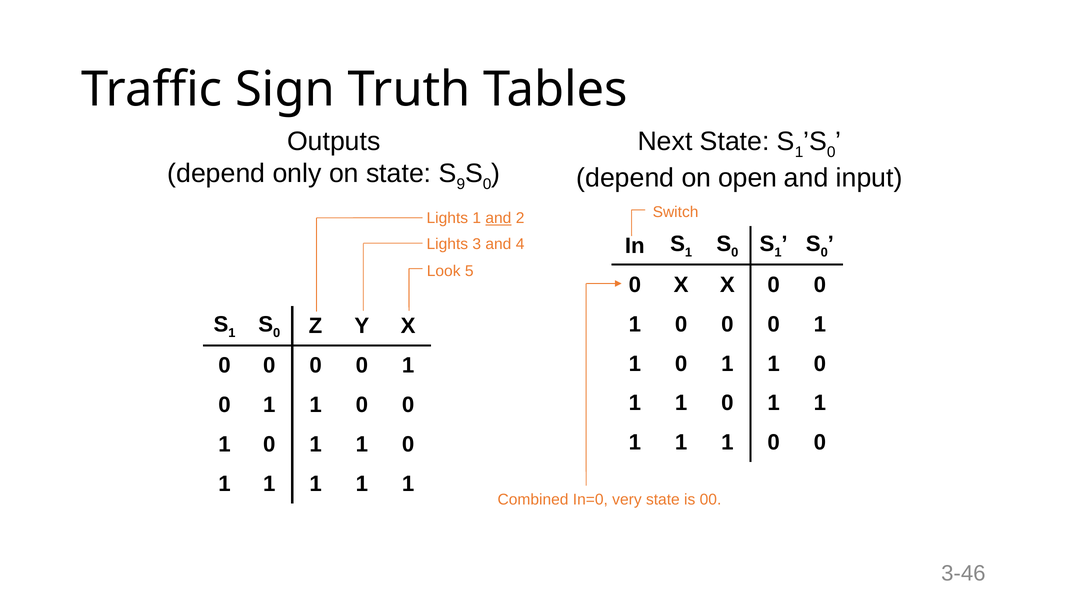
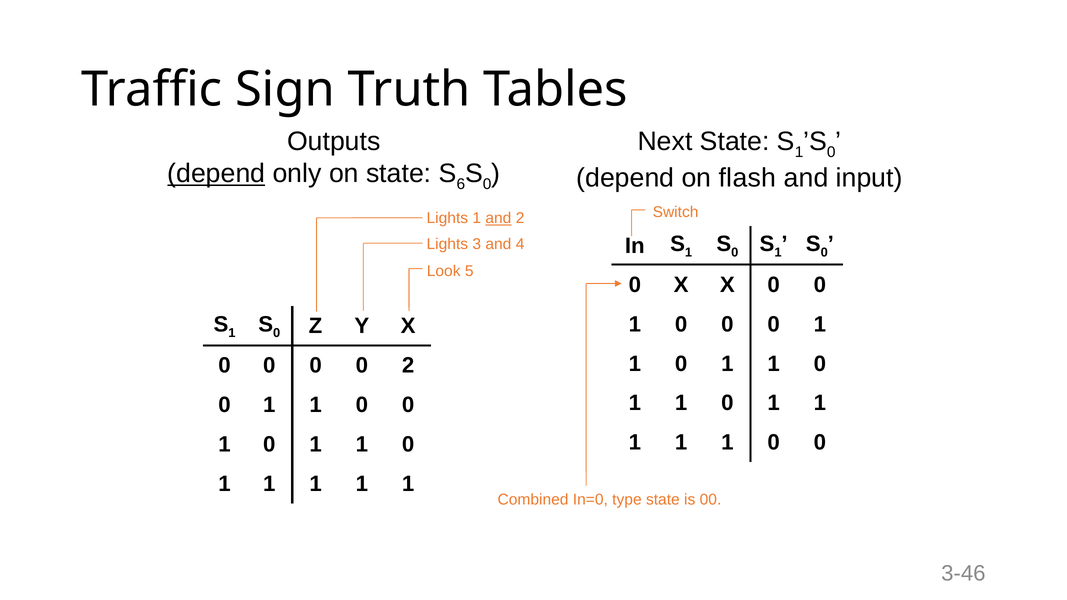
depend at (216, 174) underline: none -> present
9: 9 -> 6
open: open -> flash
1 at (408, 366): 1 -> 2
very: very -> type
